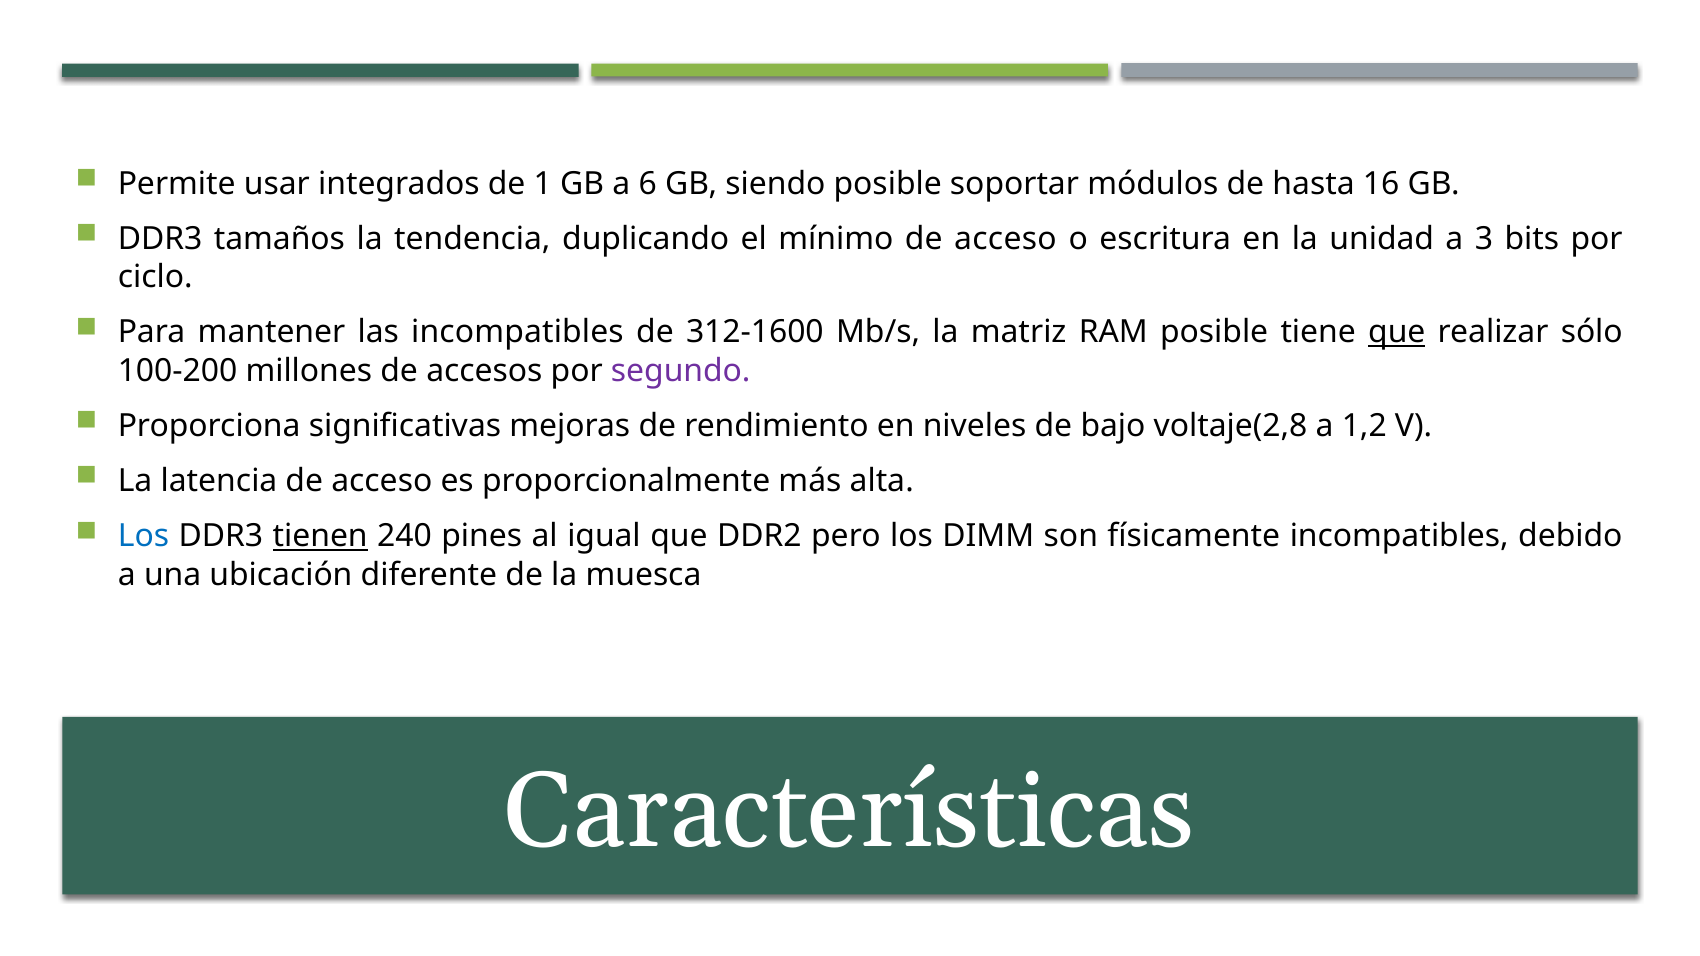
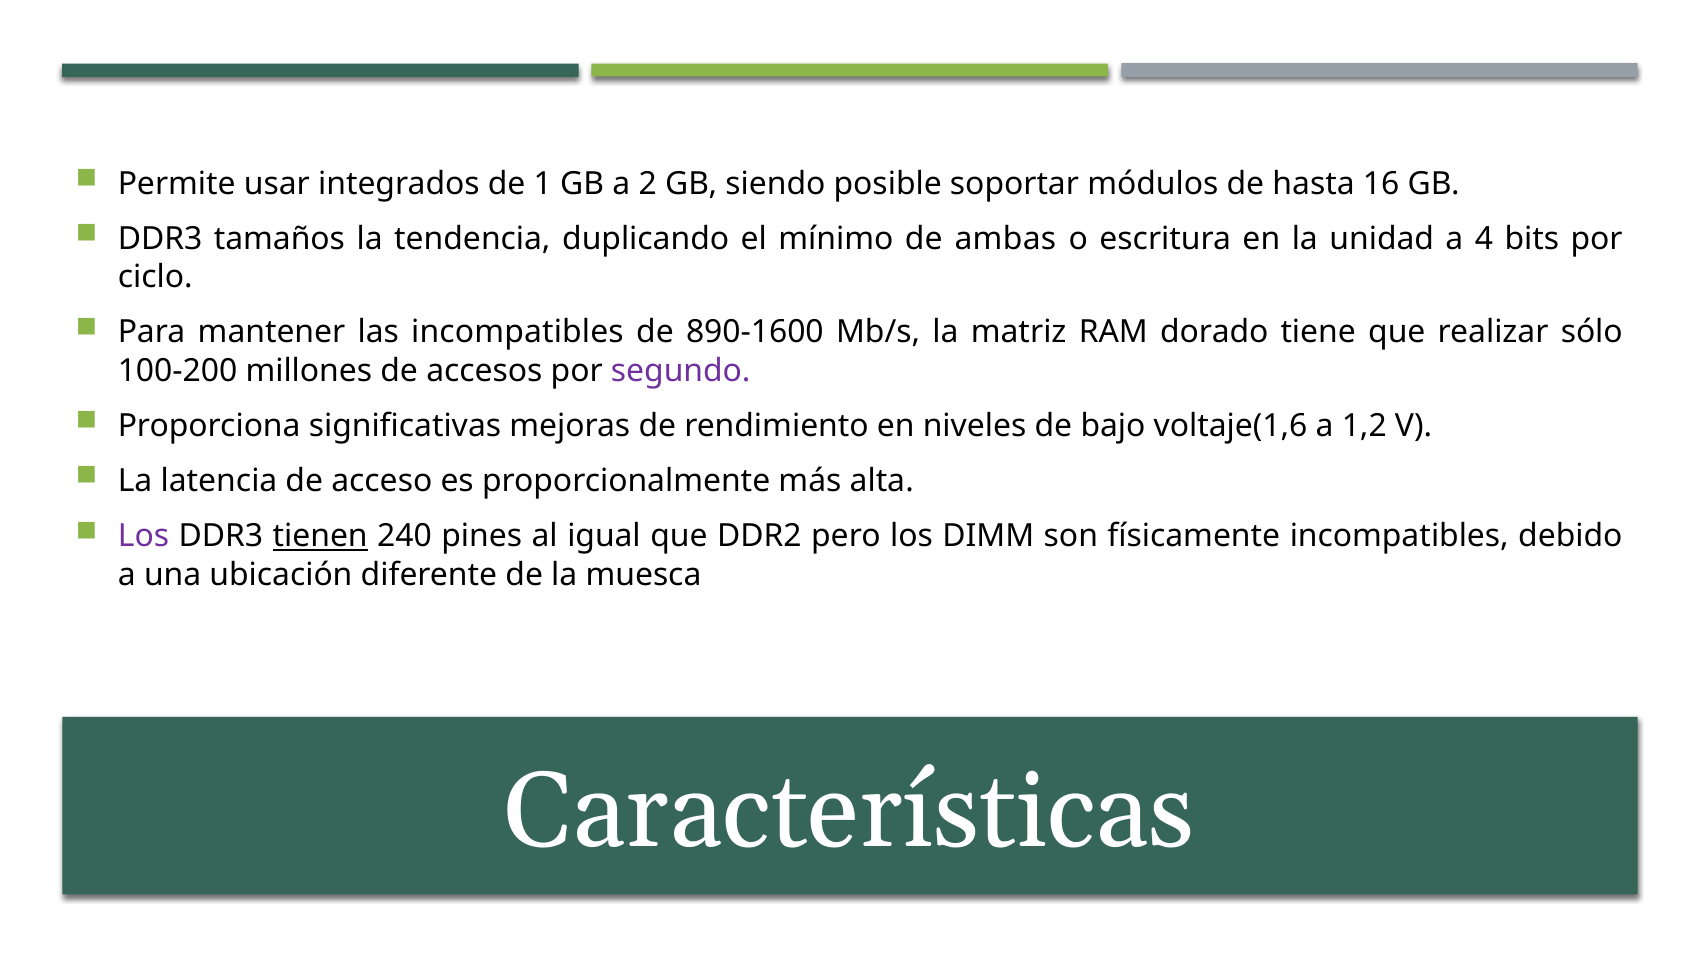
6: 6 -> 2
mínimo de acceso: acceso -> ambas
3: 3 -> 4
312-1600: 312-1600 -> 890-1600
RAM posible: posible -> dorado
que at (1397, 332) underline: present -> none
voltaje(2,8: voltaje(2,8 -> voltaje(1,6
Los at (143, 536) colour: blue -> purple
